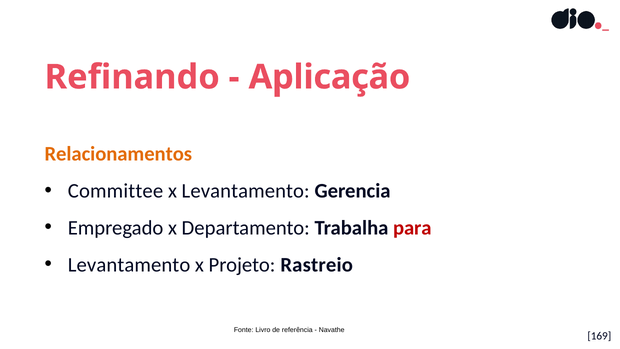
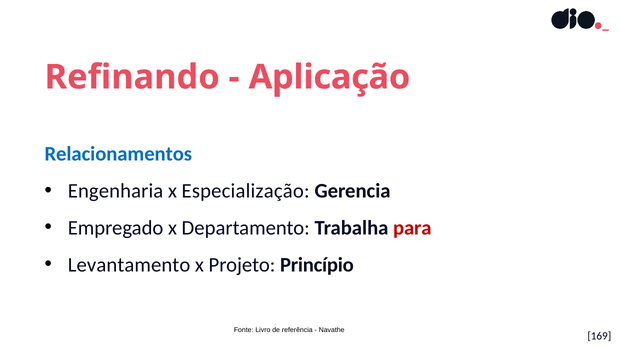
Relacionamentos colour: orange -> blue
Committee: Committee -> Engenharia
x Levantamento: Levantamento -> Especialização
Rastreio: Rastreio -> Princípio
